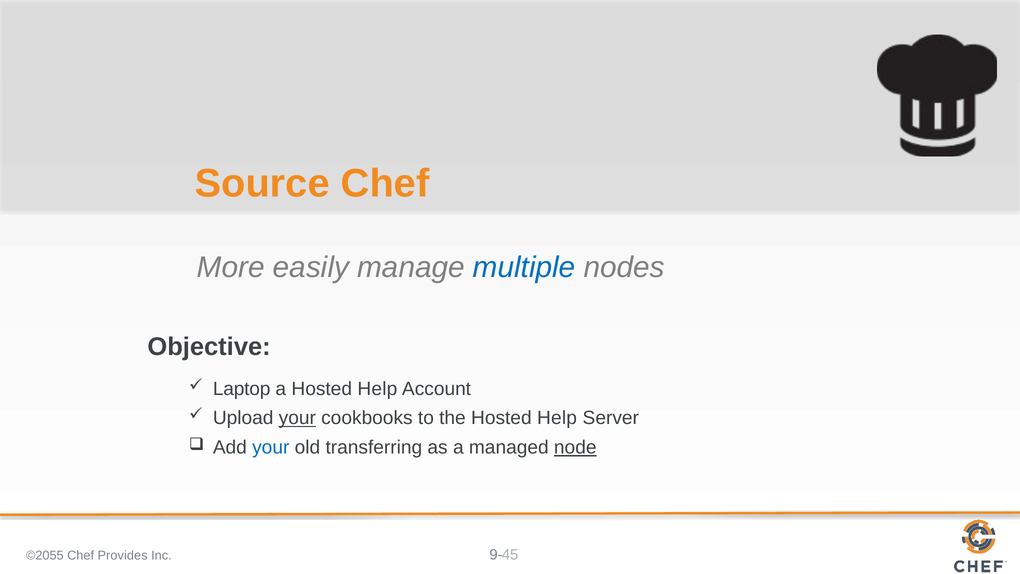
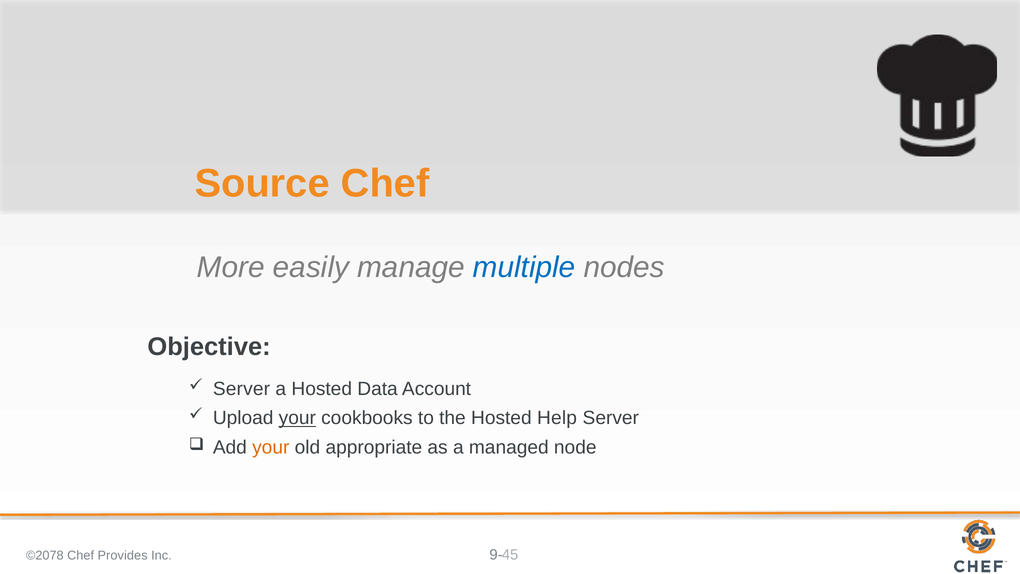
Laptop at (242, 389): Laptop -> Server
a Hosted Help: Help -> Data
your at (271, 447) colour: blue -> orange
transferring: transferring -> appropriate
node underline: present -> none
©2055: ©2055 -> ©2078
